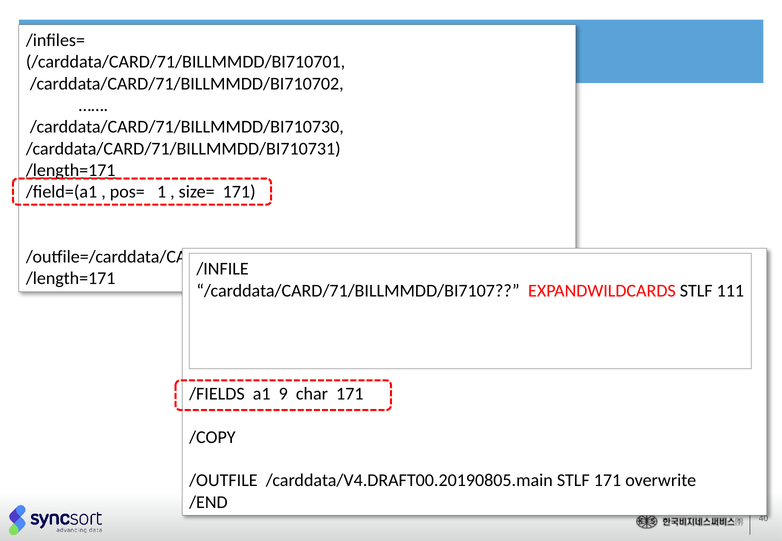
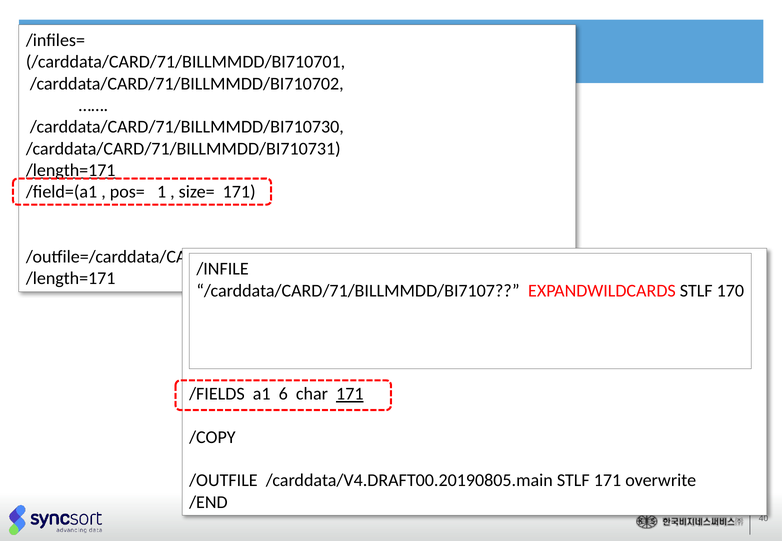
111: 111 -> 170
9: 9 -> 6
171 at (350, 394) underline: none -> present
